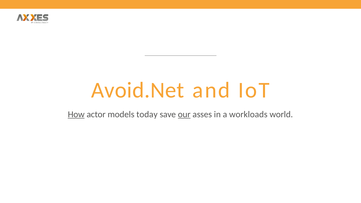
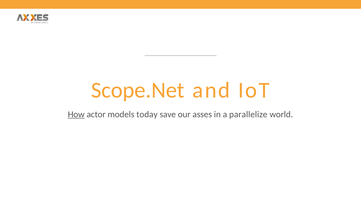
Avoid.Net: Avoid.Net -> Scope.Net
our underline: present -> none
workloads: workloads -> parallelize
